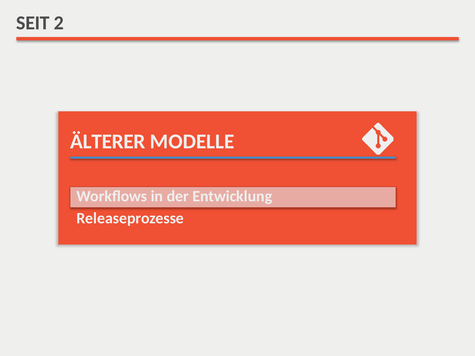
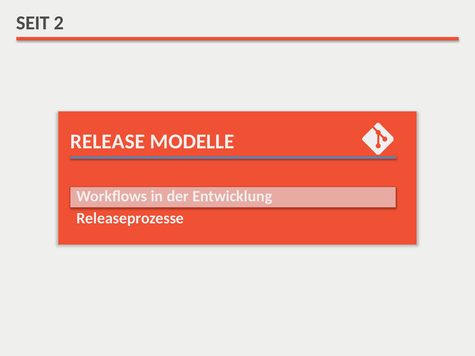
ÄLTERER: ÄLTERER -> RELEASE
